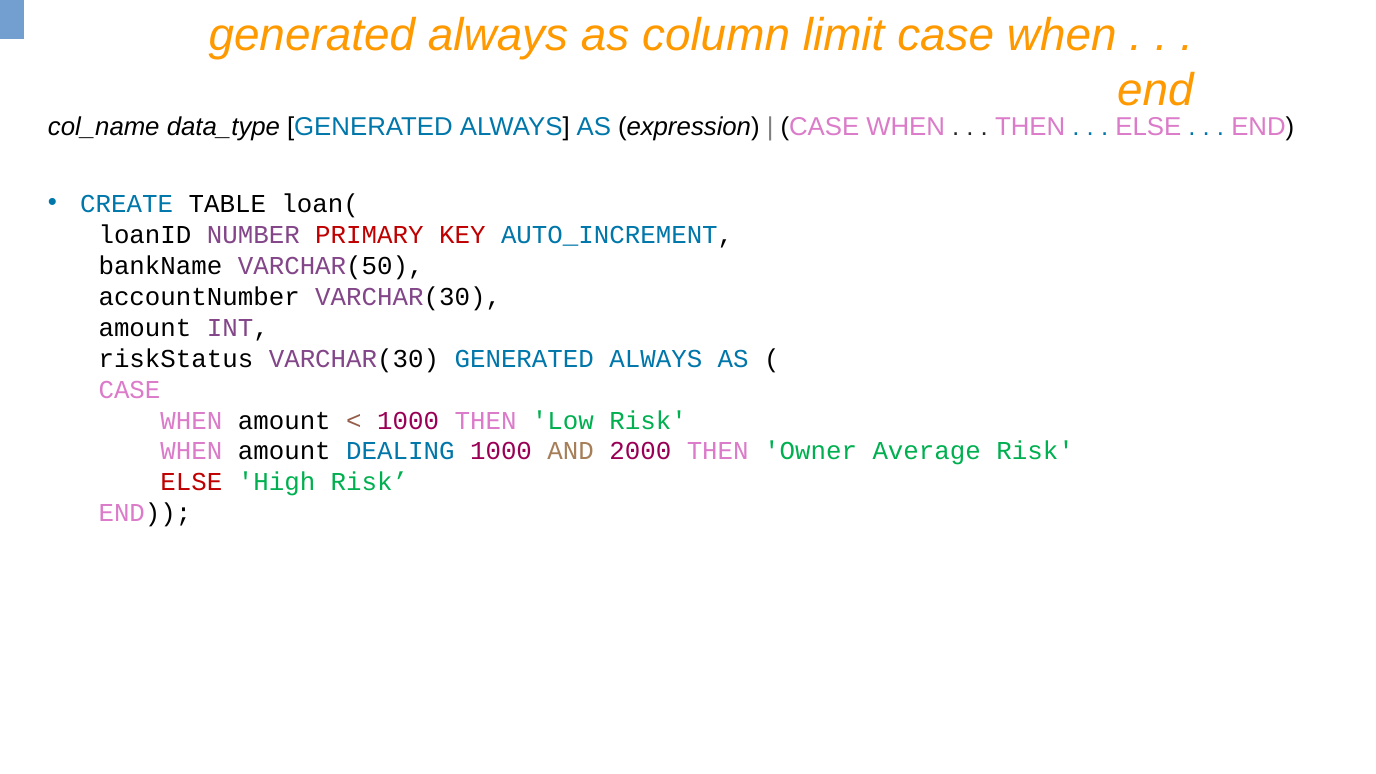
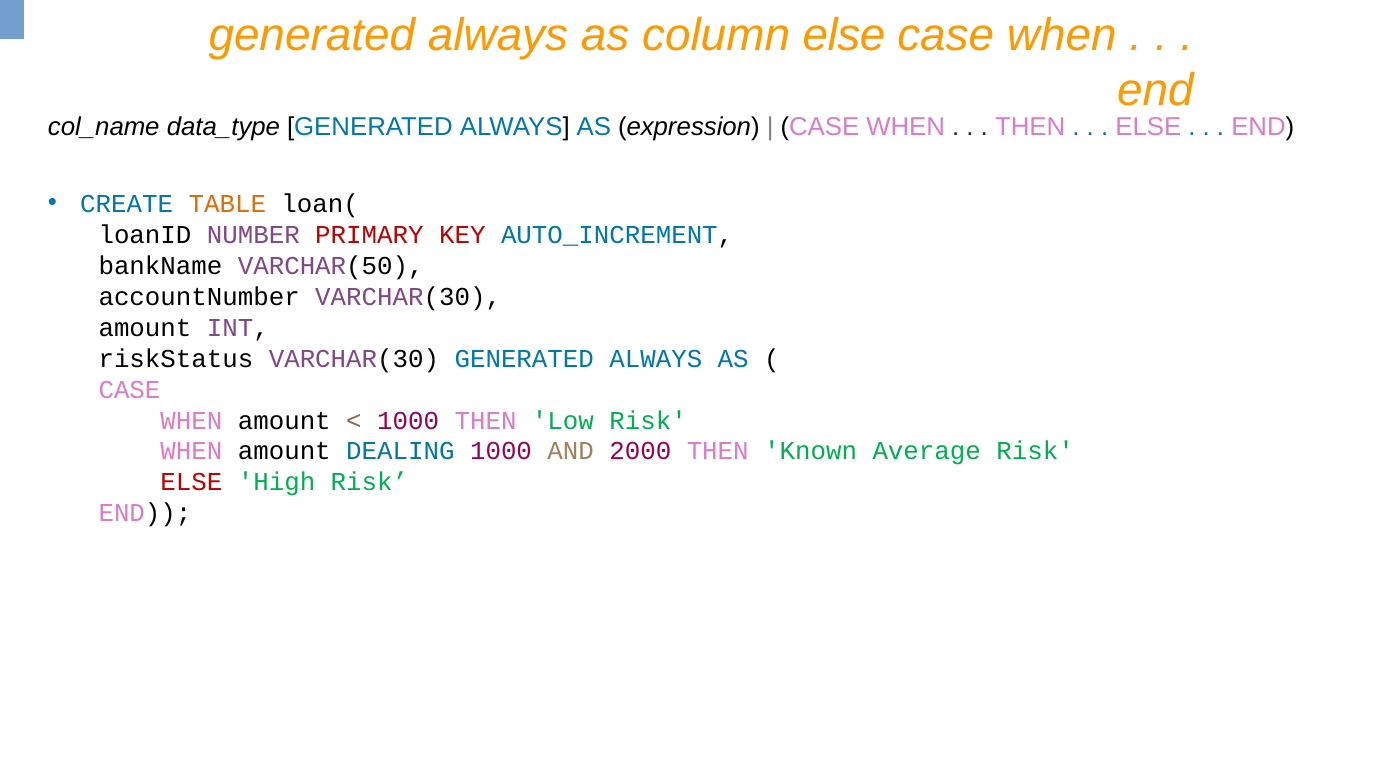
column limit: limit -> else
TABLE colour: black -> orange
Owner: Owner -> Known
